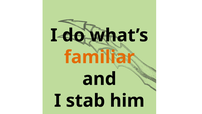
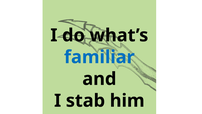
familiar colour: orange -> blue
